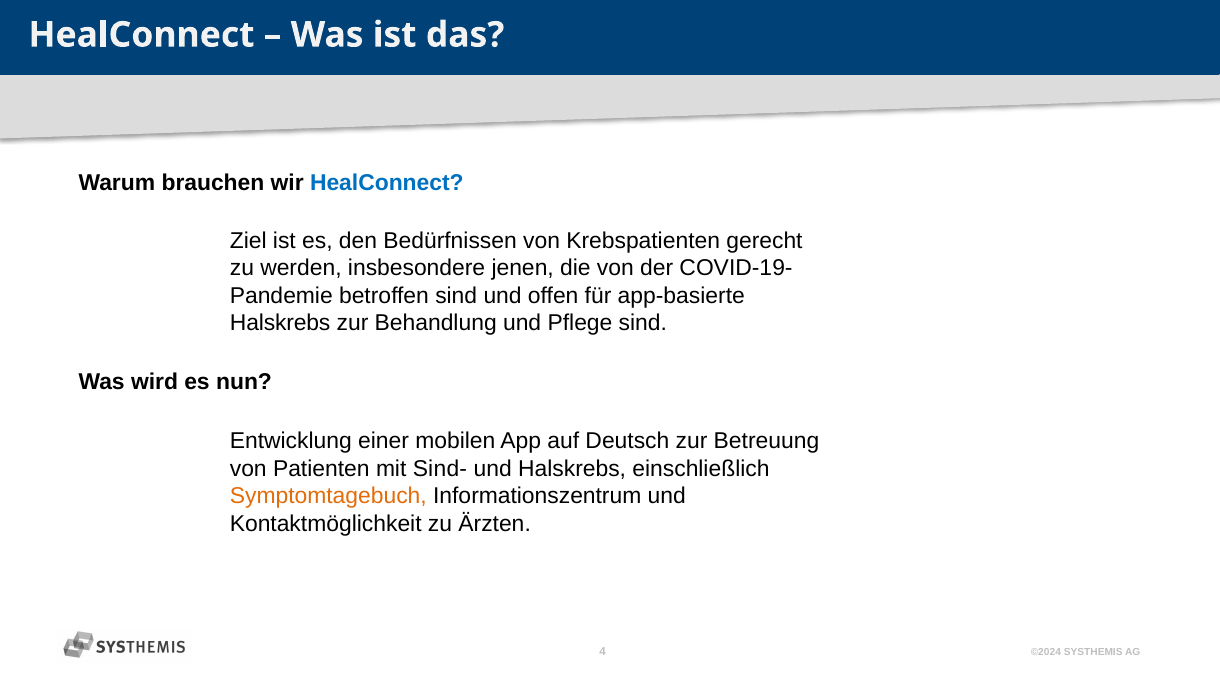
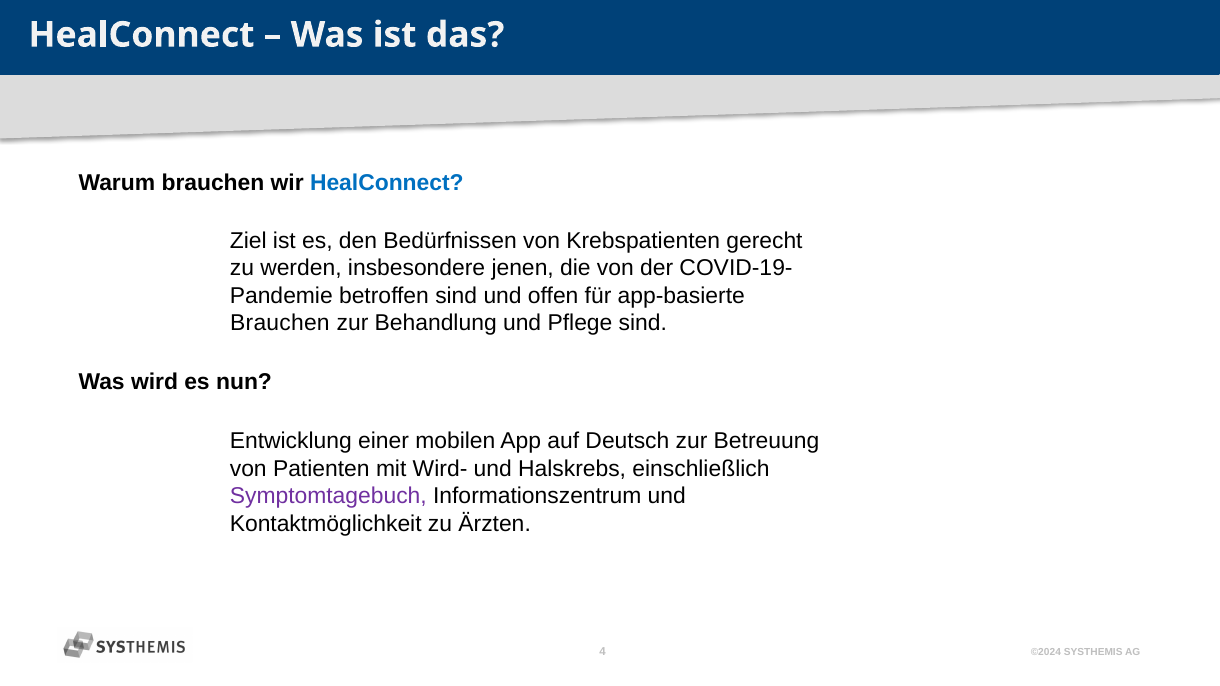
Halskrebs at (280, 323): Halskrebs -> Brauchen
Sind-: Sind- -> Wird-
Symptomtagebuch colour: orange -> purple
